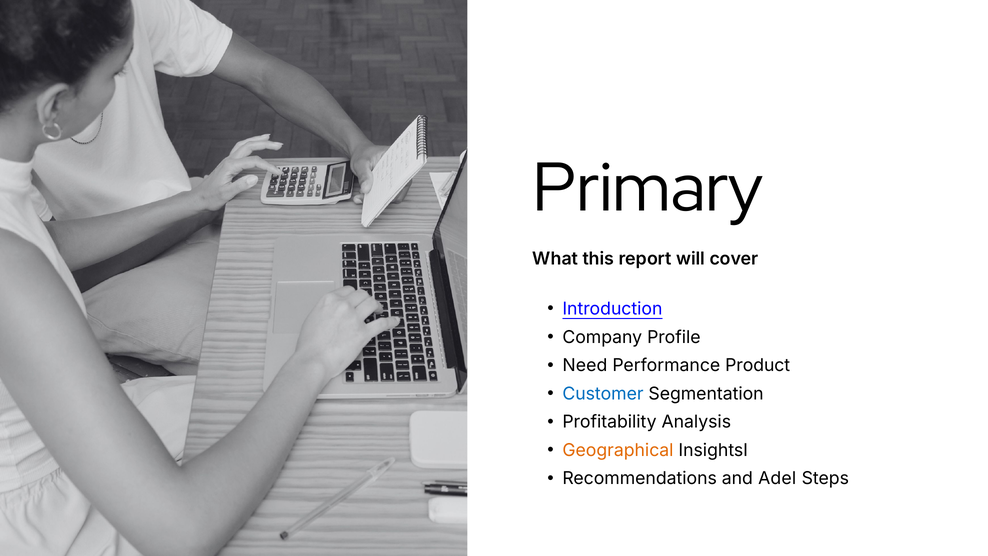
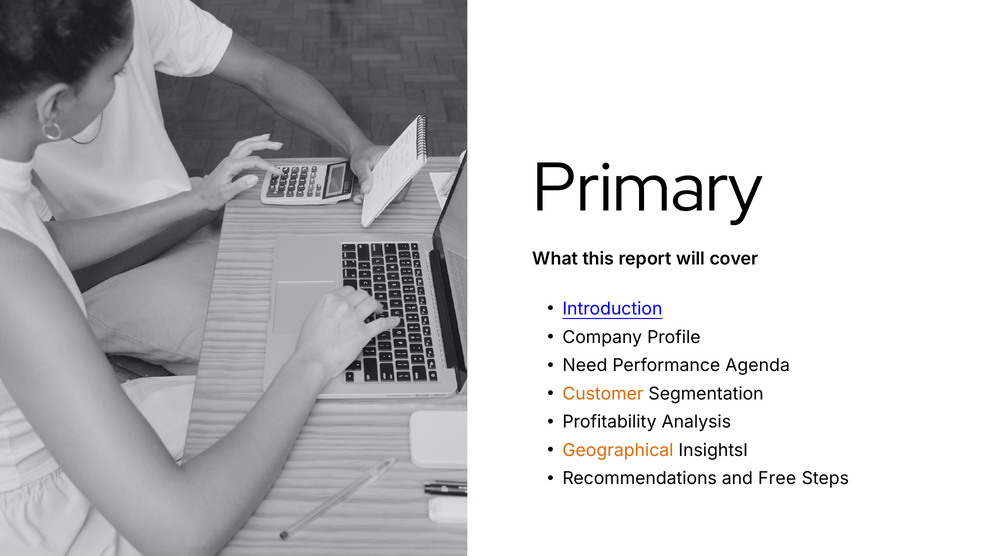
Product: Product -> Agenda
Customer colour: blue -> orange
Adel: Adel -> Free
